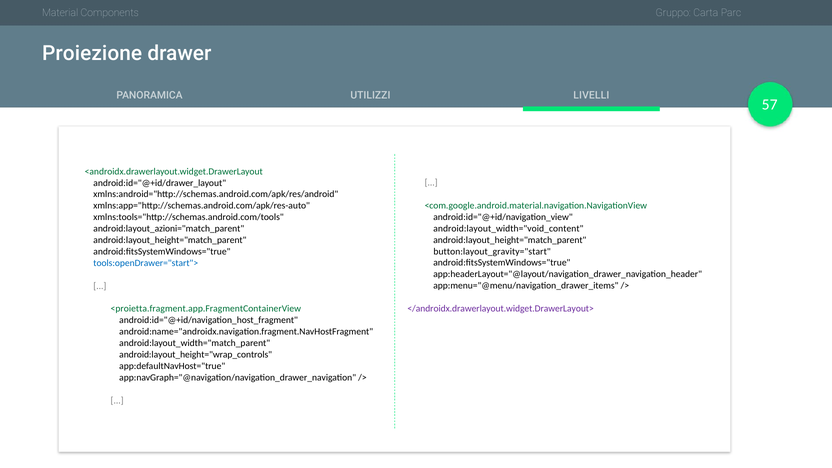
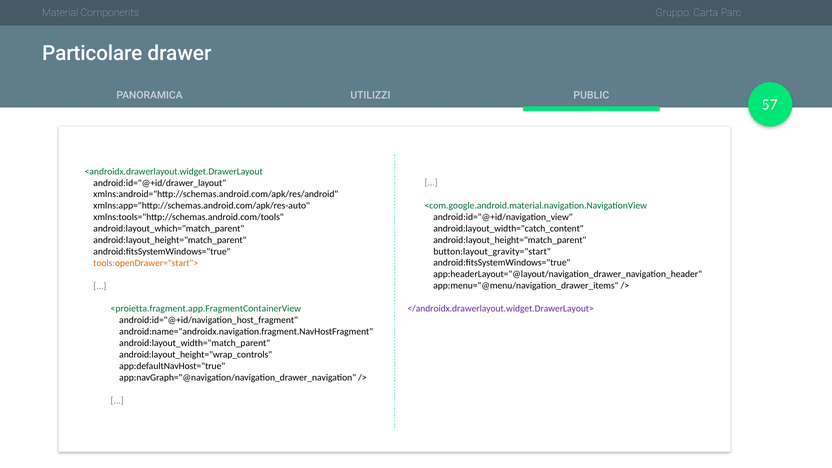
Proiezione: Proiezione -> Particolare
LIVELLI: LIVELLI -> PUBLIC
android:layout_width="void_content: android:layout_width="void_content -> android:layout_width="catch_content
android:layout_azioni="match_parent: android:layout_azioni="match_parent -> android:layout_which="match_parent
tools:openDrawer="start"> colour: blue -> orange
